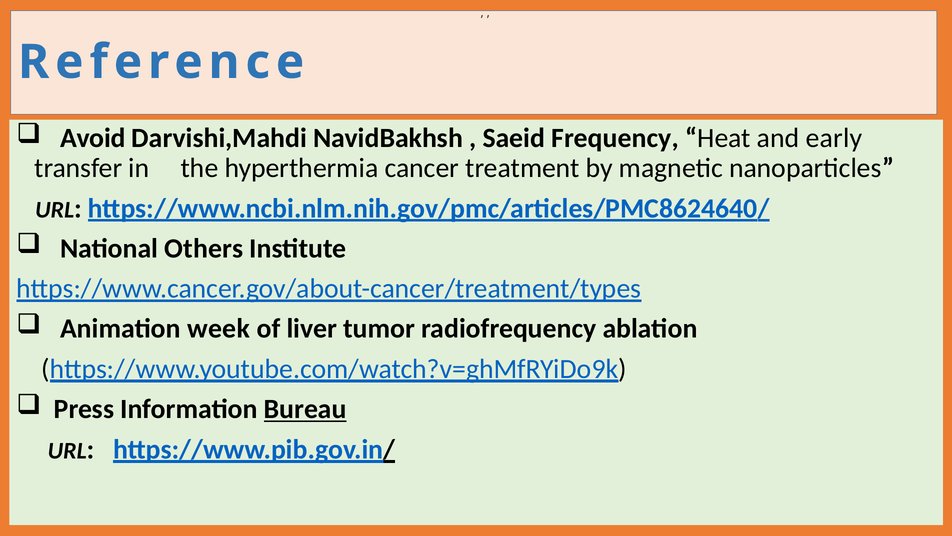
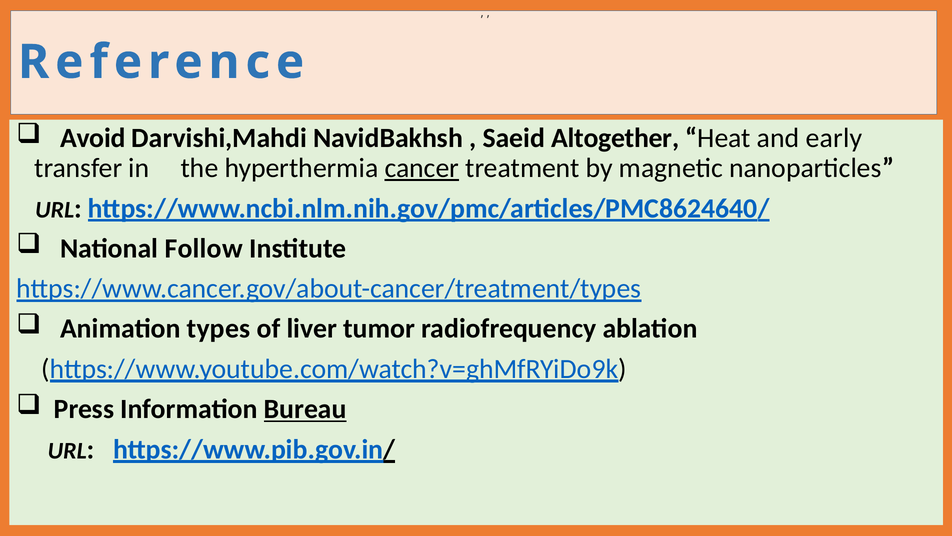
Frequency: Frequency -> Altogether
cancer underline: none -> present
Others: Others -> Follow
week: week -> types
